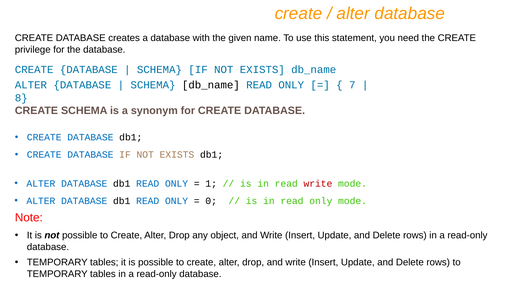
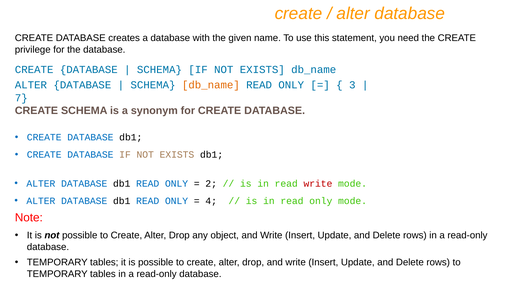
db_name at (211, 85) colour: black -> orange
7: 7 -> 3
8: 8 -> 7
1: 1 -> 2
0: 0 -> 4
